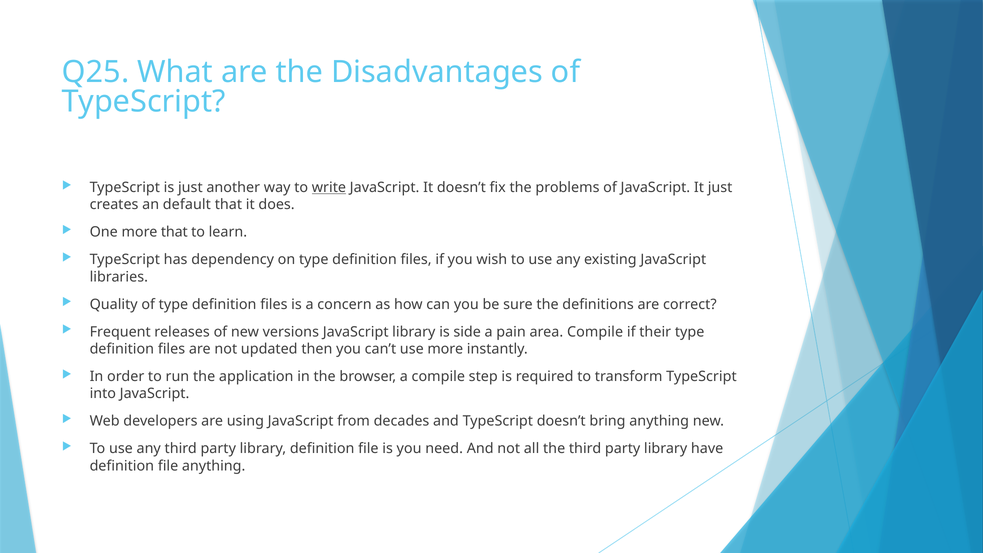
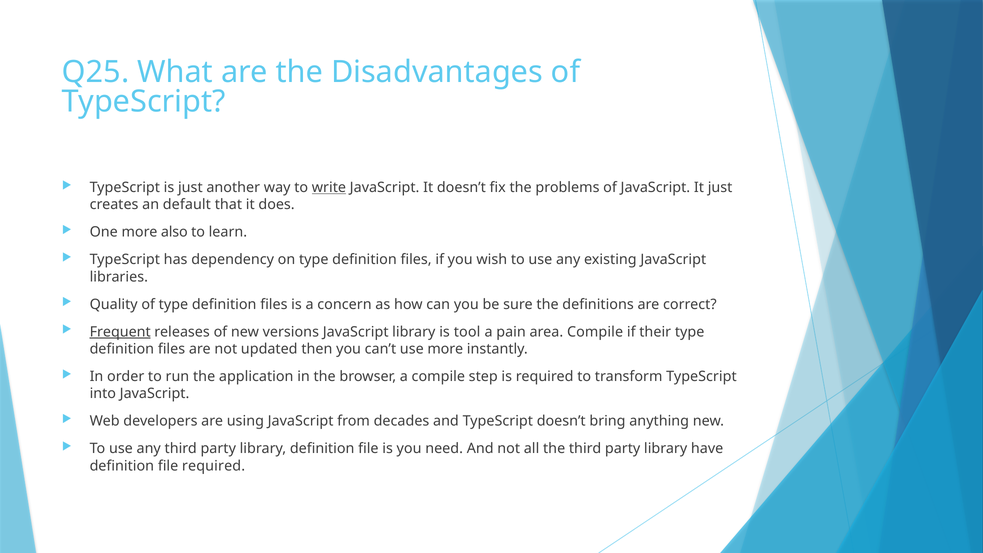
more that: that -> also
Frequent underline: none -> present
side: side -> tool
file anything: anything -> required
